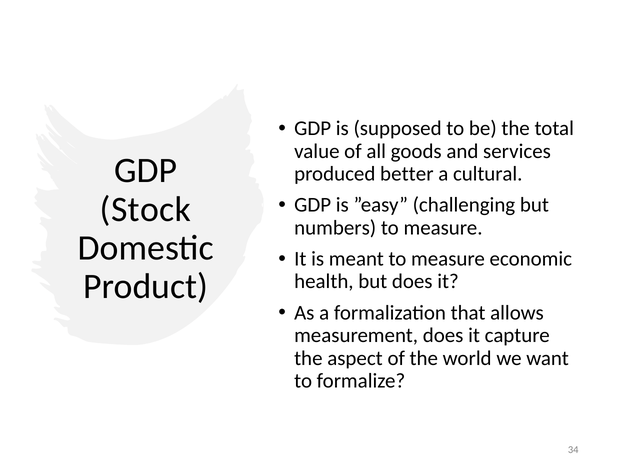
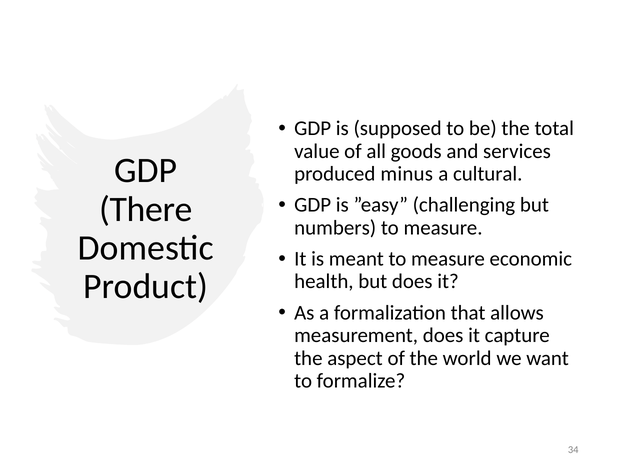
better: better -> minus
Stock: Stock -> There
